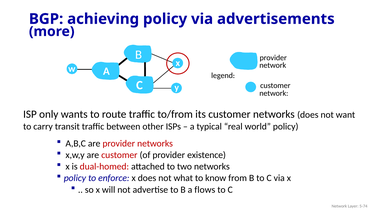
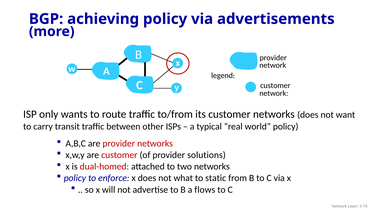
existence: existence -> solutions
know: know -> static
